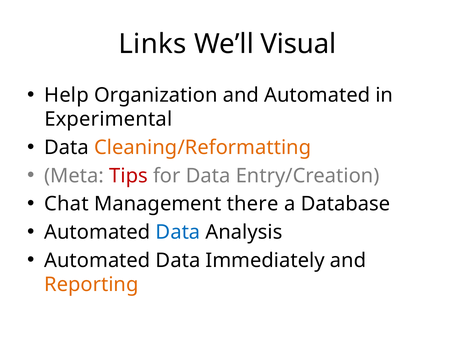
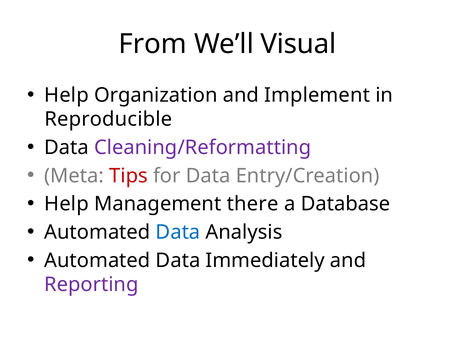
Links: Links -> From
and Automated: Automated -> Implement
Experimental: Experimental -> Reproducible
Cleaning/Reformatting colour: orange -> purple
Chat at (67, 204): Chat -> Help
Reporting colour: orange -> purple
